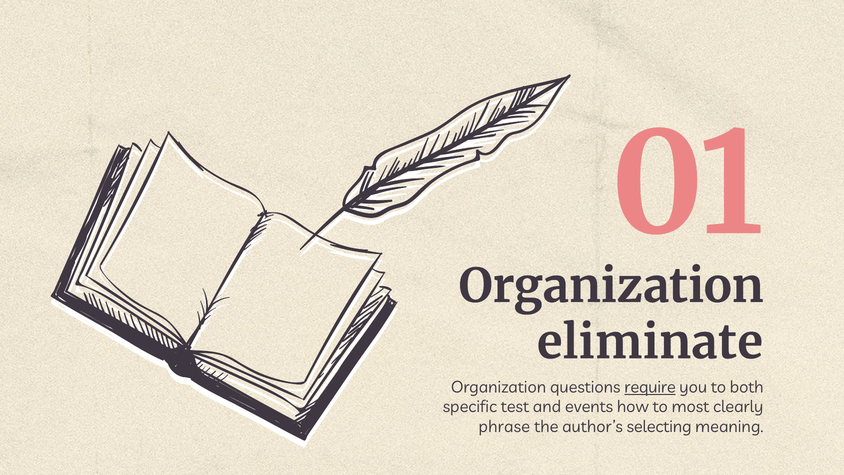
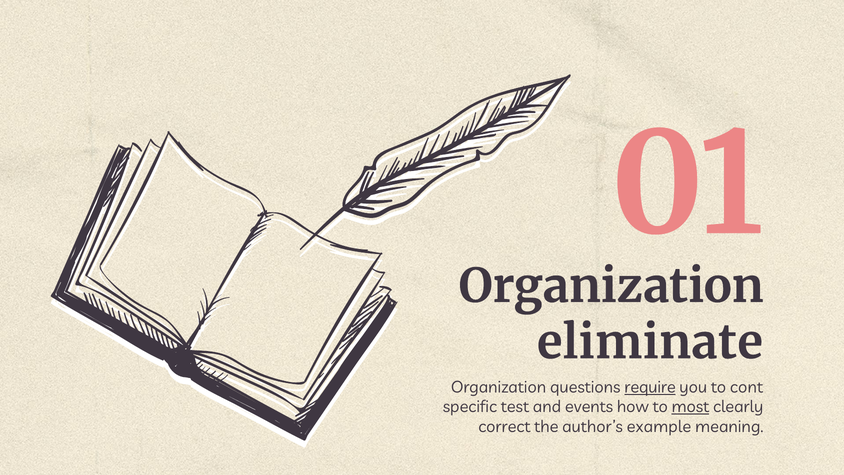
both: both -> cont
most underline: none -> present
phrase: phrase -> correct
selecting: selecting -> example
